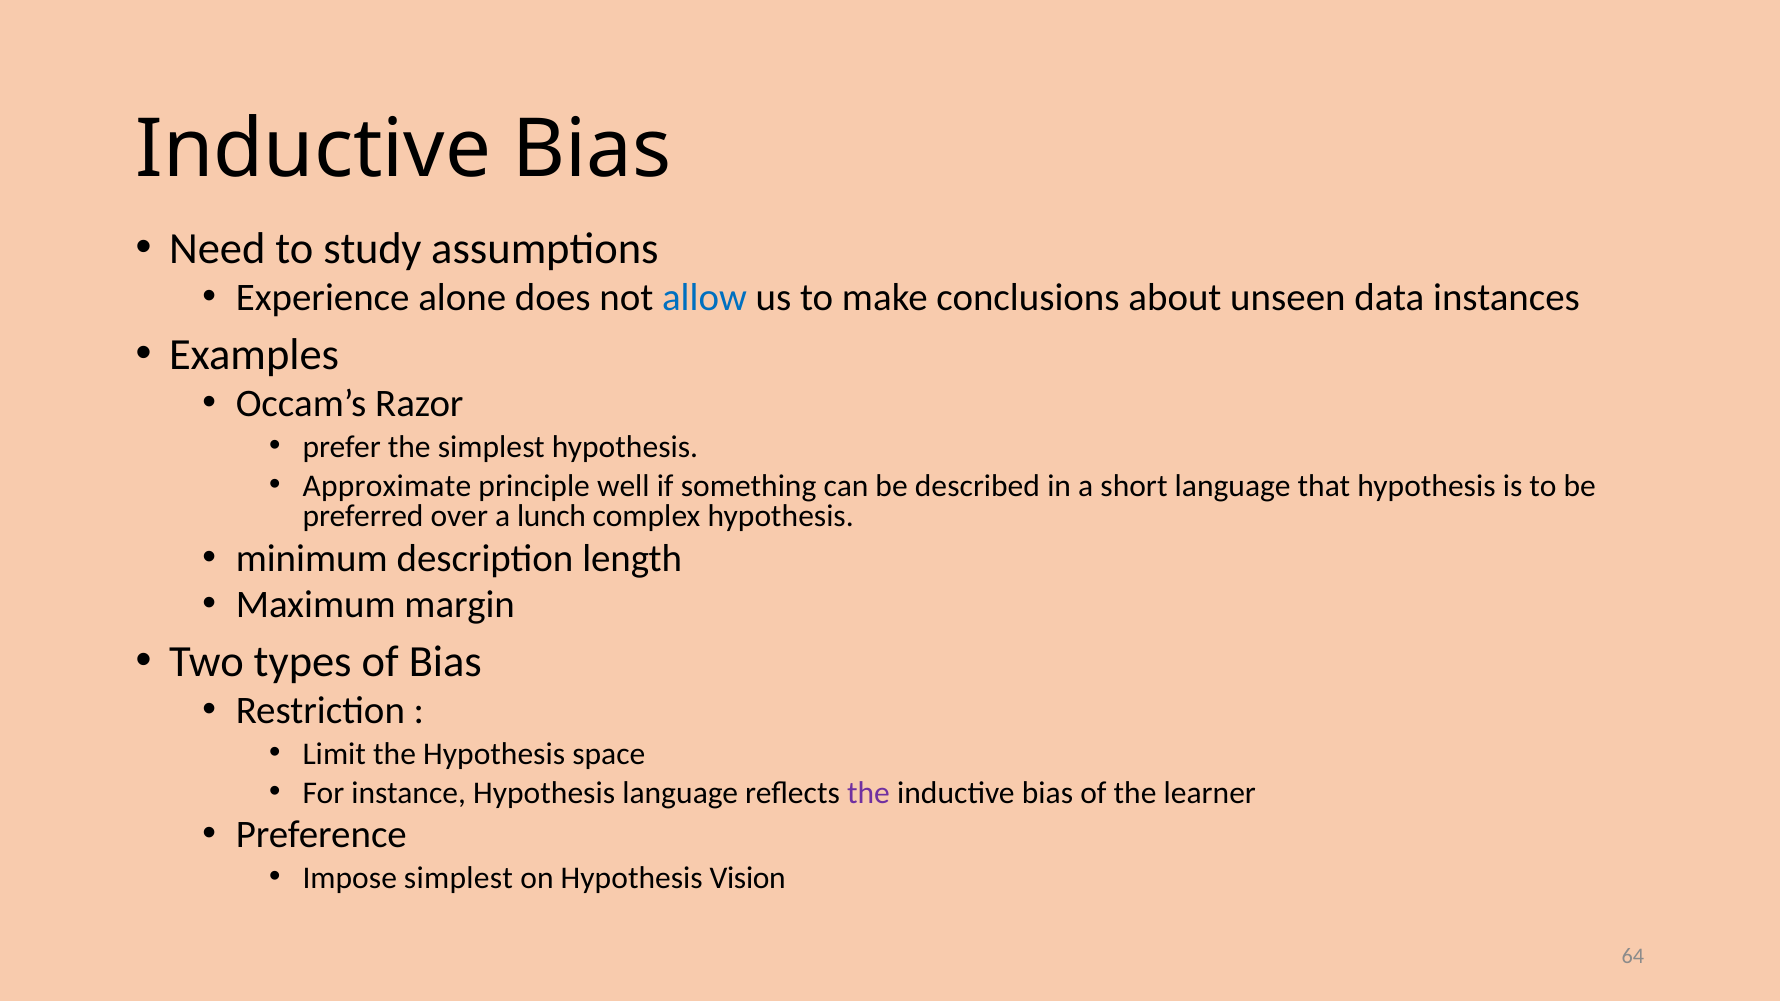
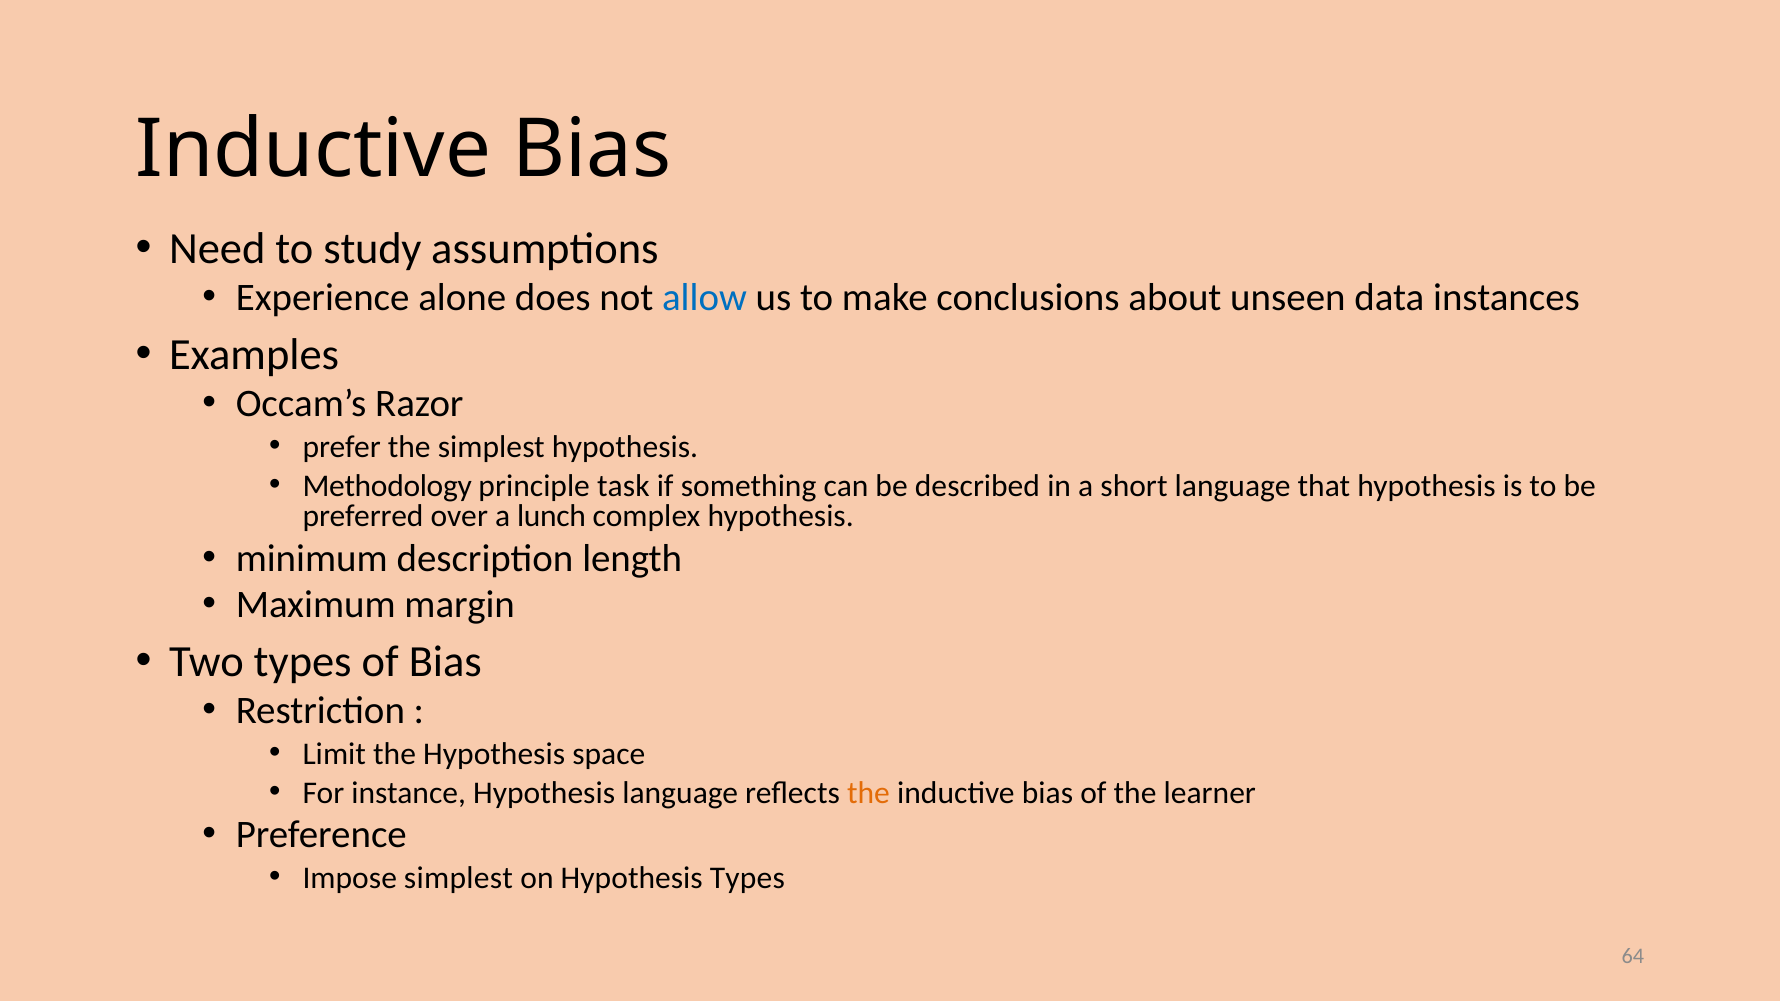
Approximate: Approximate -> Methodology
well: well -> task
the at (868, 793) colour: purple -> orange
Hypothesis Vision: Vision -> Types
